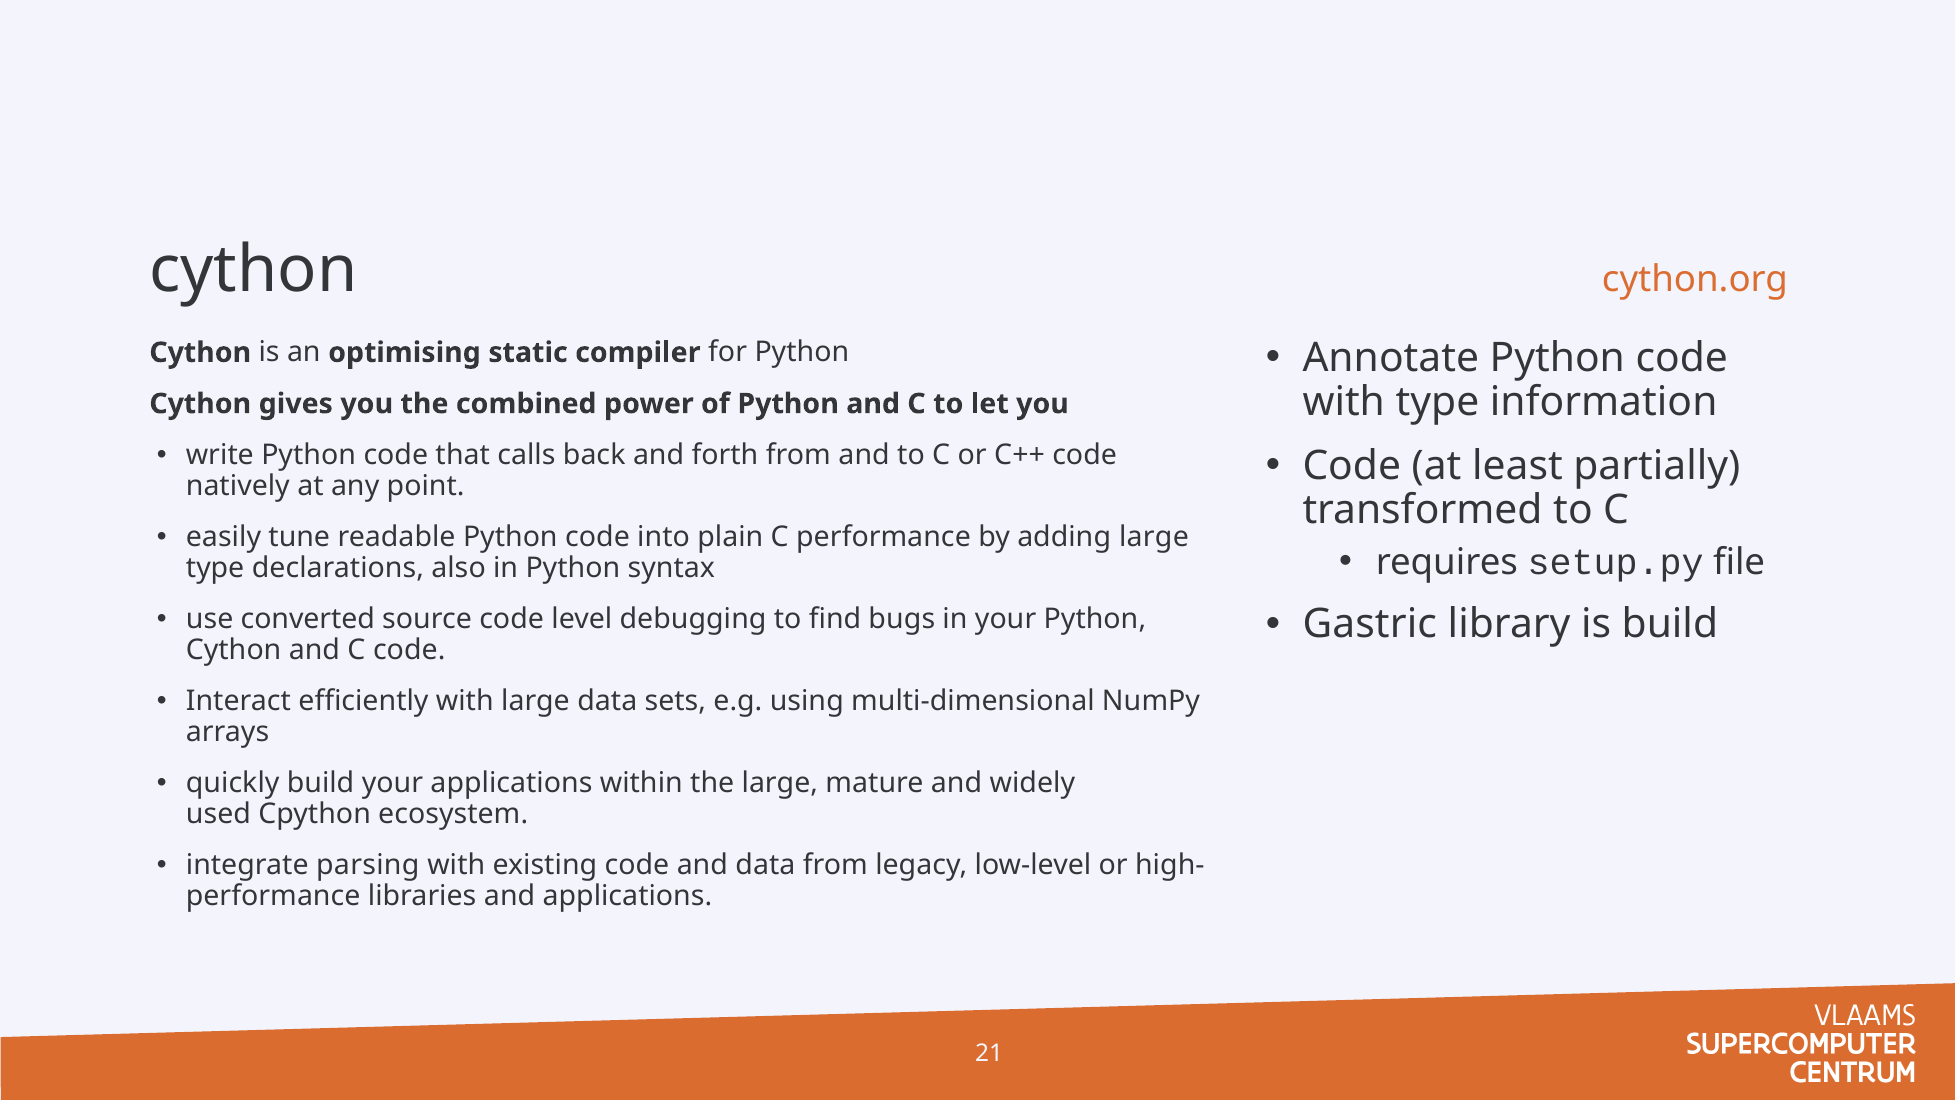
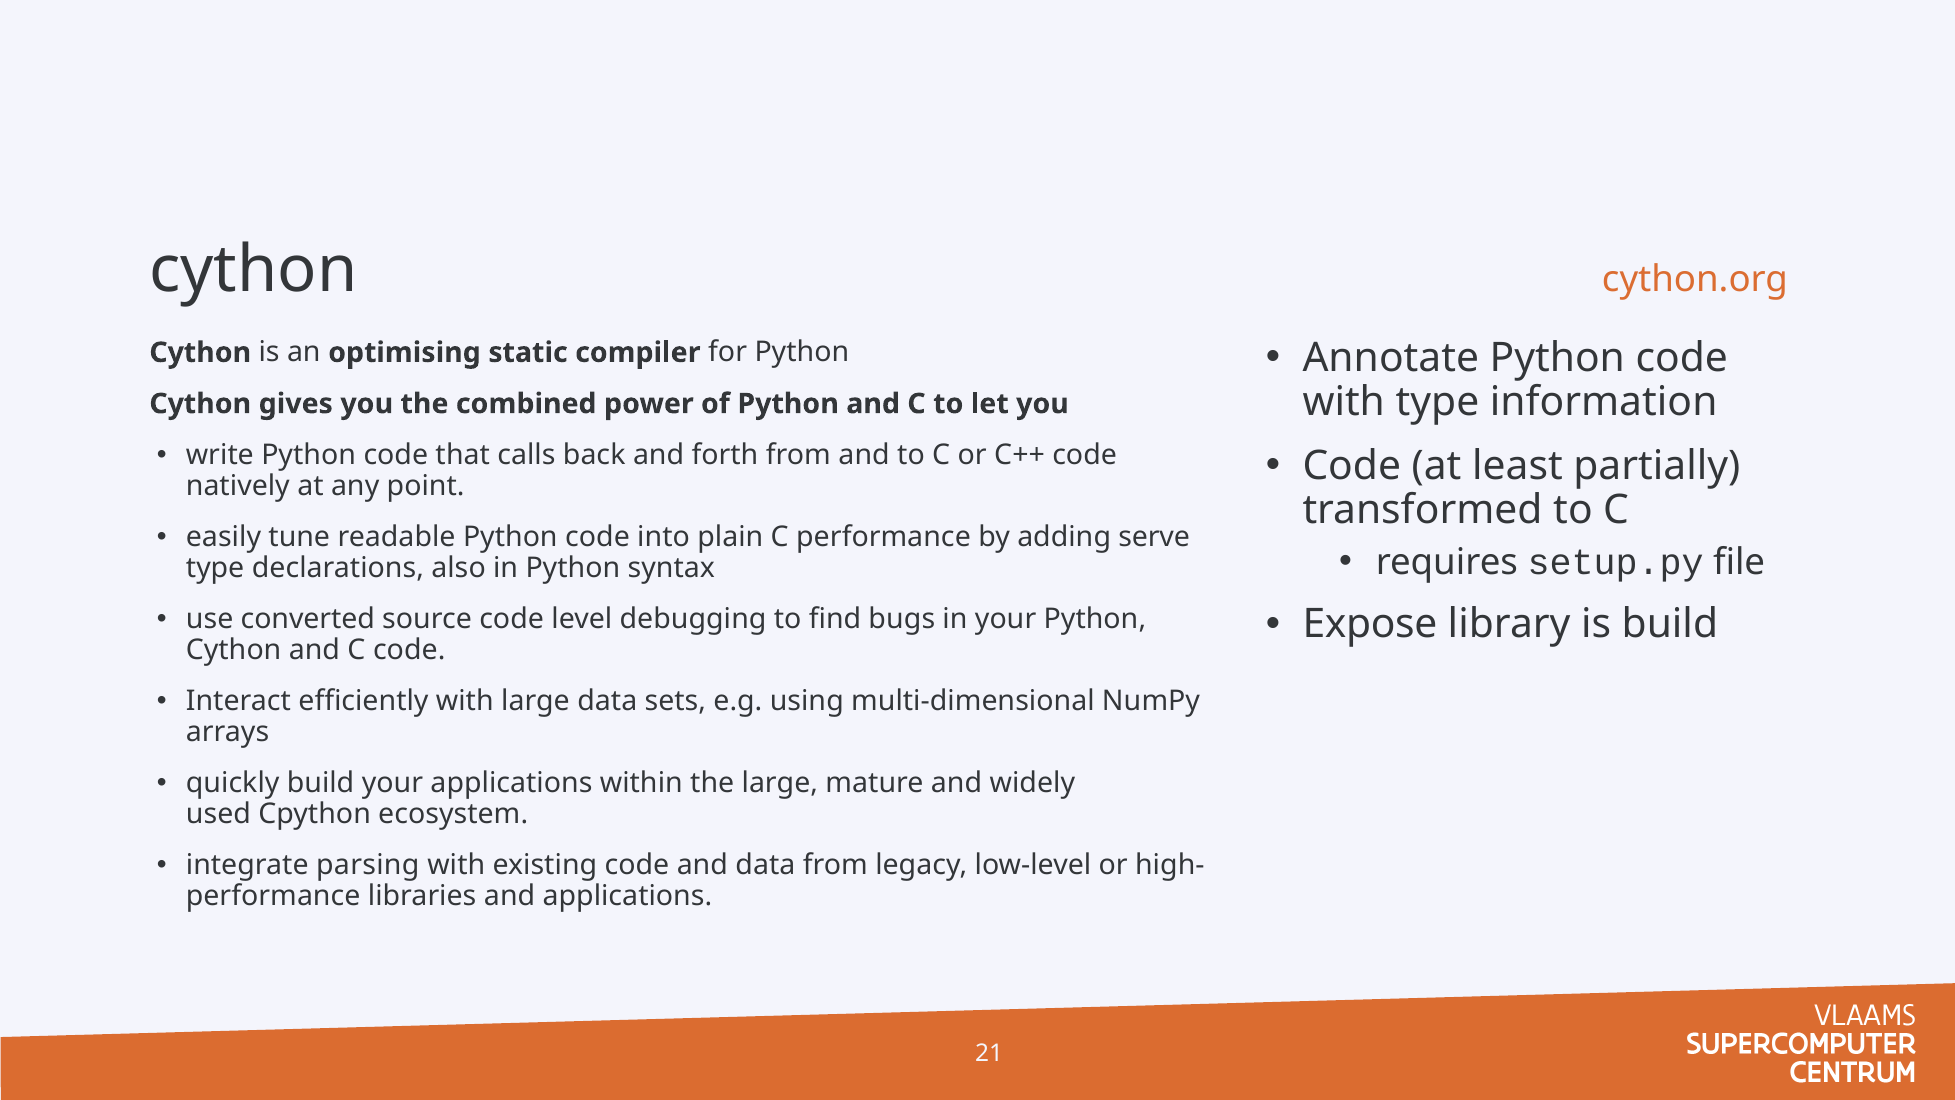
adding large: large -> serve
Gastric: Gastric -> Expose
